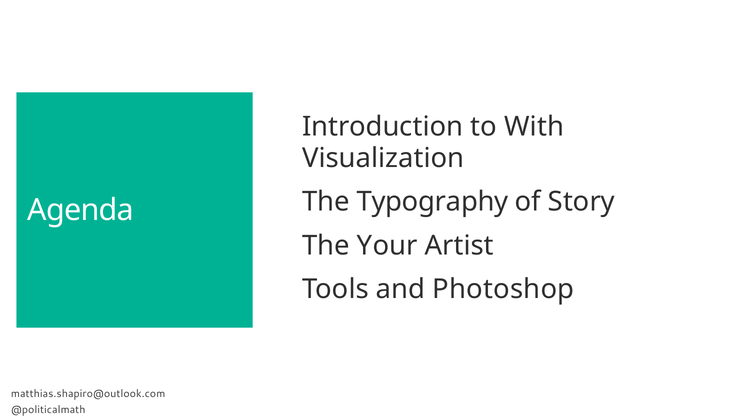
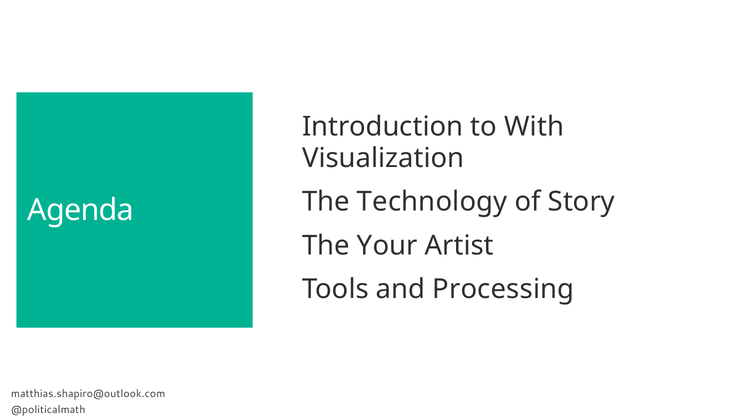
Typography: Typography -> Technology
Photoshop: Photoshop -> Processing
